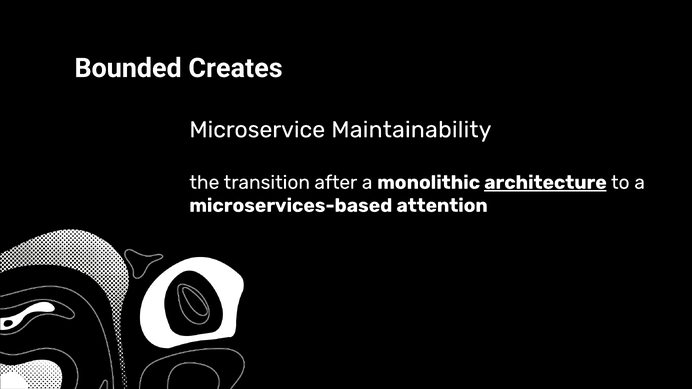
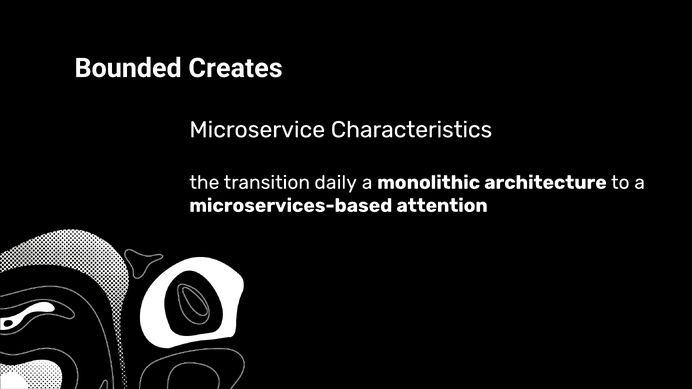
Maintainability: Maintainability -> Characteristics
after: after -> daily
architecture underline: present -> none
